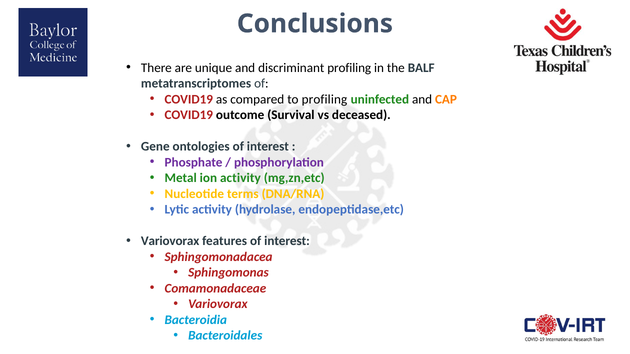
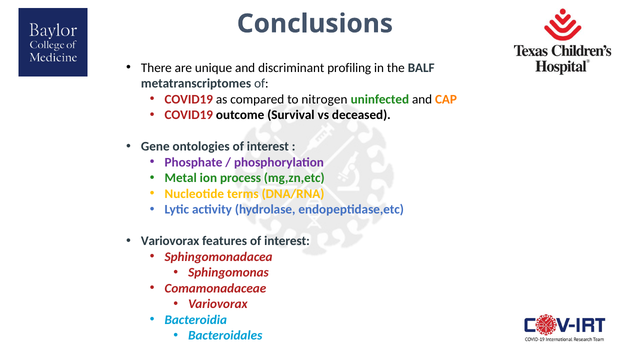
to profiling: profiling -> nitrogen
ion activity: activity -> process
